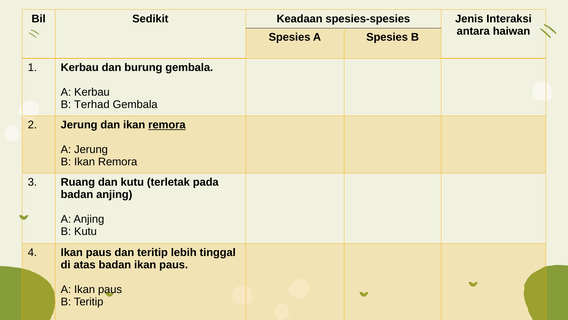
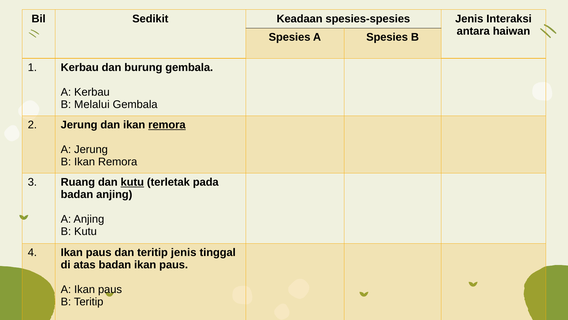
Terhad: Terhad -> Melalui
kutu at (132, 182) underline: none -> present
teritip lebih: lebih -> jenis
